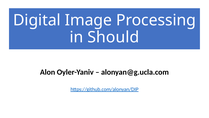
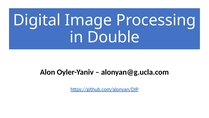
Should: Should -> Double
